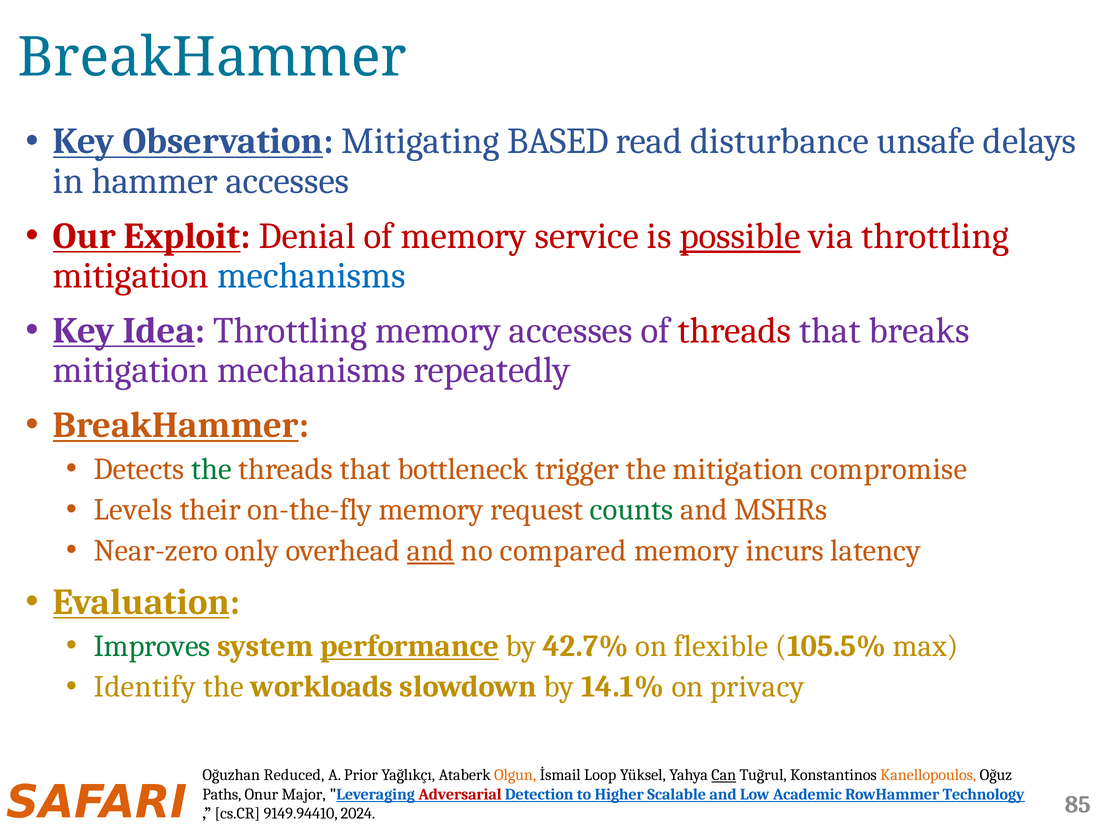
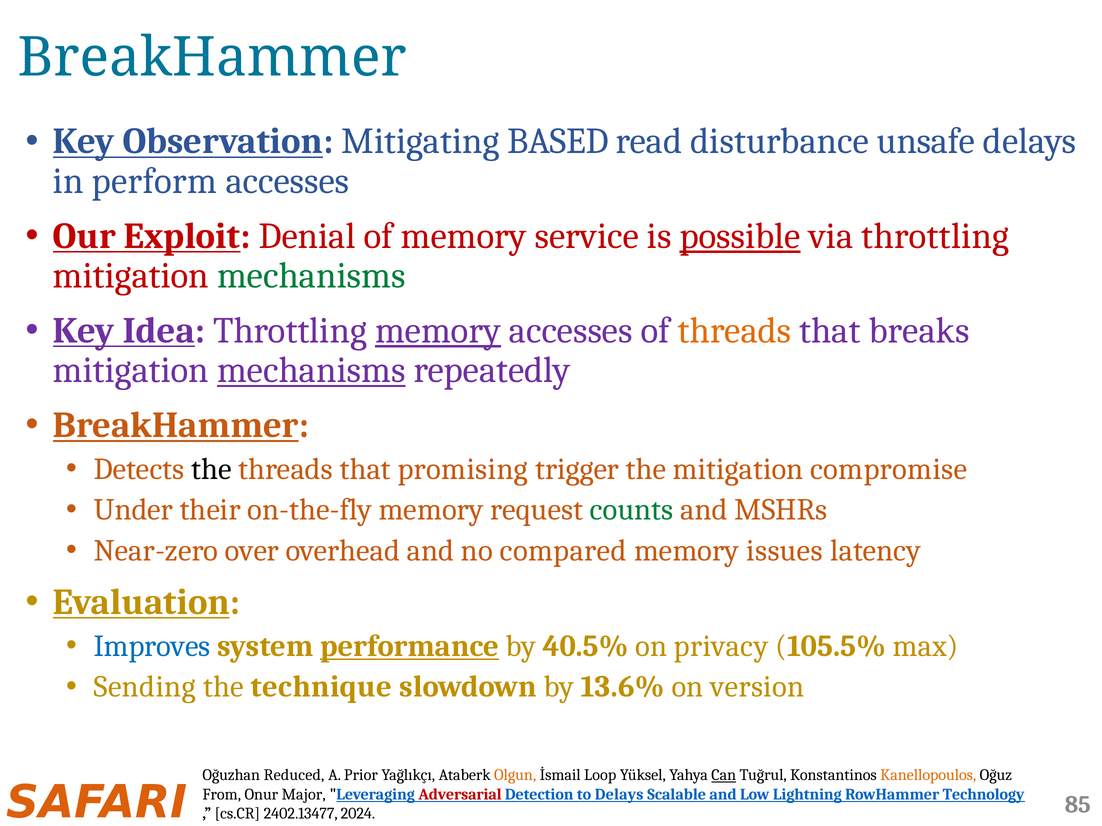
hammer: hammer -> perform
mechanisms at (311, 276) colour: blue -> green
memory at (438, 331) underline: none -> present
threads at (735, 331) colour: red -> orange
mechanisms at (311, 370) underline: none -> present
the at (211, 469) colour: green -> black
bottleneck: bottleneck -> promising
Levels: Levels -> Under
only: only -> over
and at (431, 551) underline: present -> none
incurs: incurs -> issues
Improves colour: green -> blue
42.7%: 42.7% -> 40.5%
flexible: flexible -> privacy
Identify: Identify -> Sending
workloads: workloads -> technique
14.1%: 14.1% -> 13.6%
privacy: privacy -> version
Paths: Paths -> From
to Higher: Higher -> Delays
Academic: Academic -> Lightning
9149.94410: 9149.94410 -> 2402.13477
